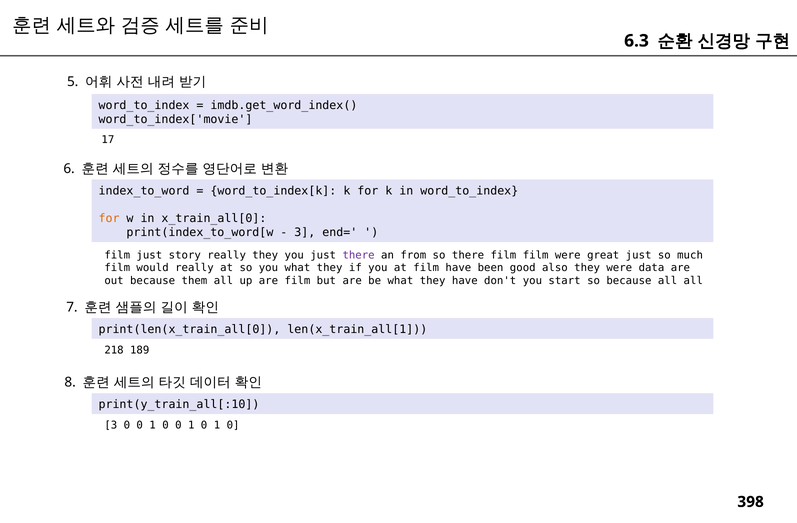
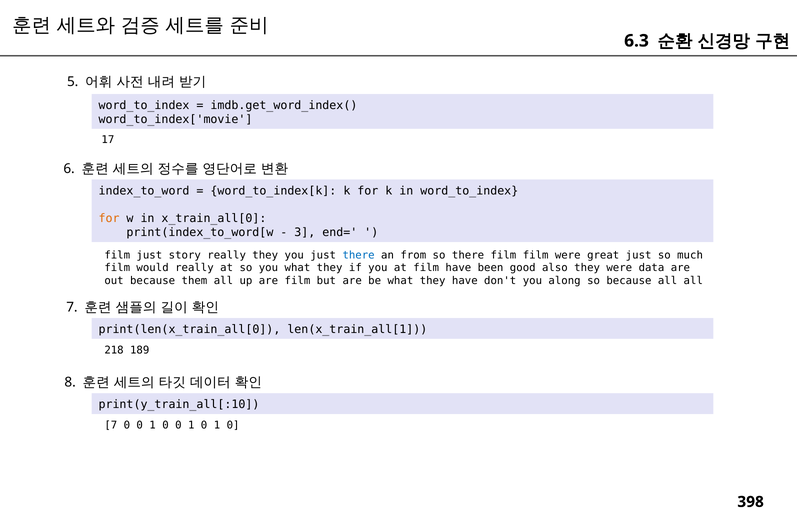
there at (359, 255) colour: purple -> blue
start: start -> along
3 at (111, 426): 3 -> 7
